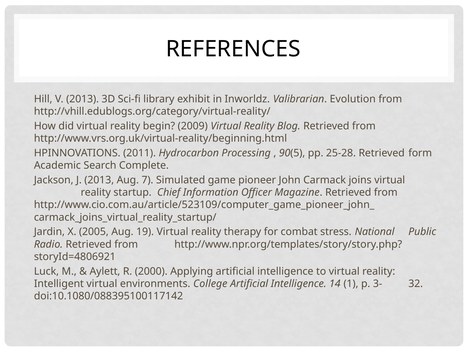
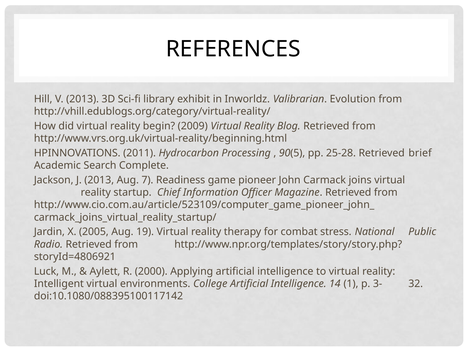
form: form -> brief
Simulated: Simulated -> Readiness
